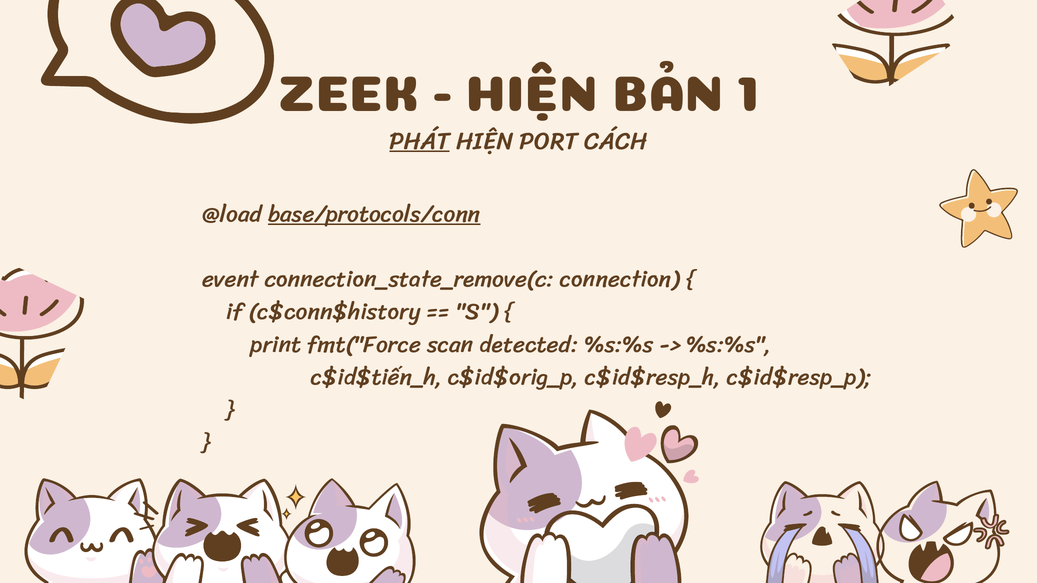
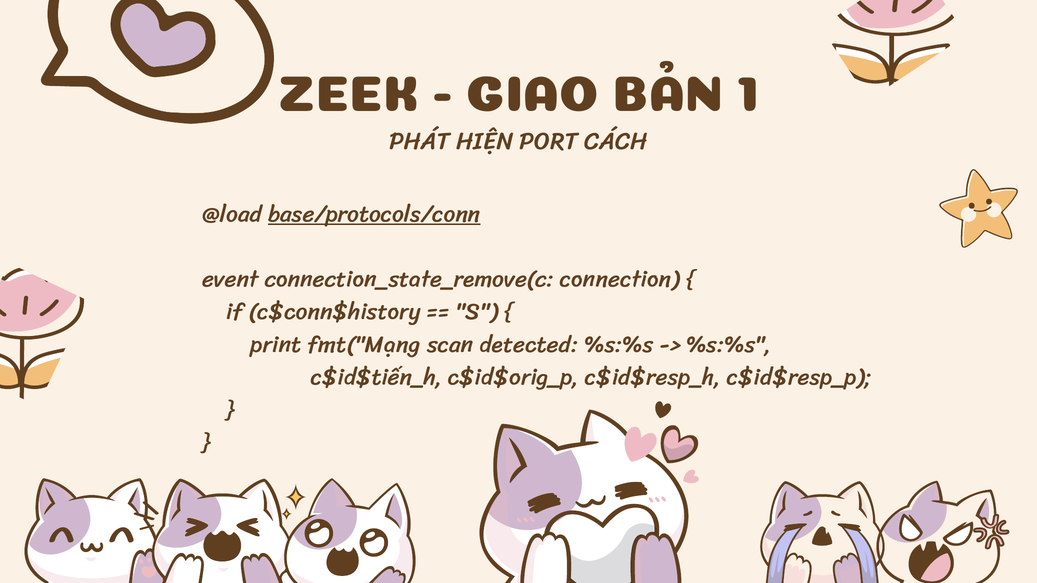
HIỆN at (532, 95): HIỆN -> GIAO
PHÁT underline: present -> none
fmt("Force: fmt("Force -> fmt("Mạng
